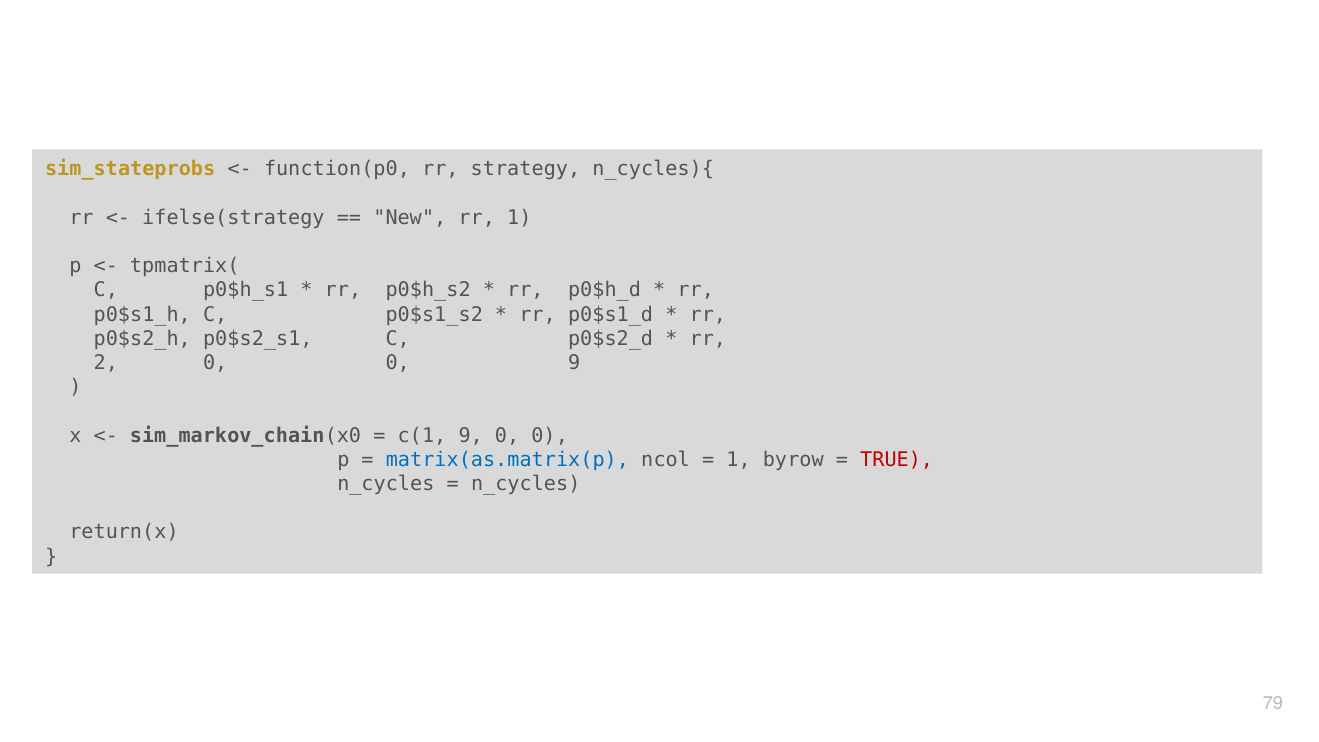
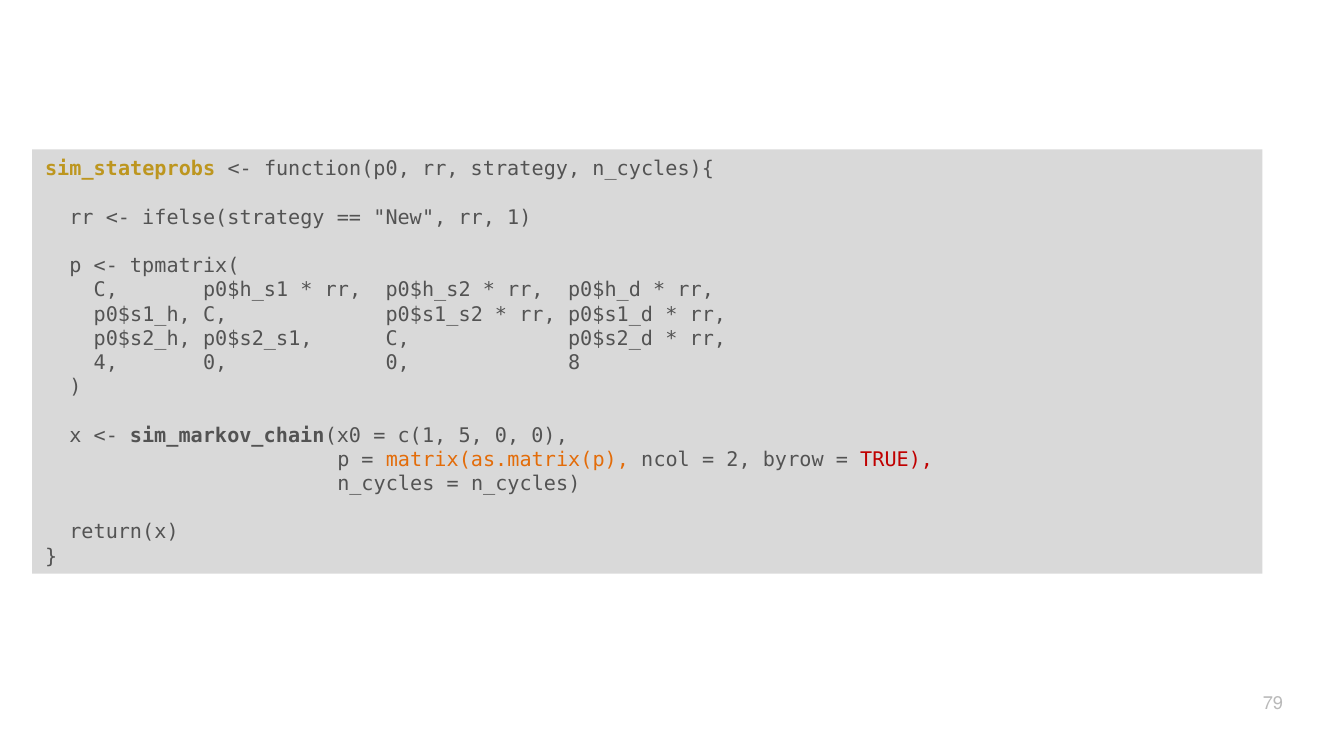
2: 2 -> 4
0 9: 9 -> 8
c(1 9: 9 -> 5
matrix(as.matrix(p colour: blue -> orange
1 at (739, 460): 1 -> 2
